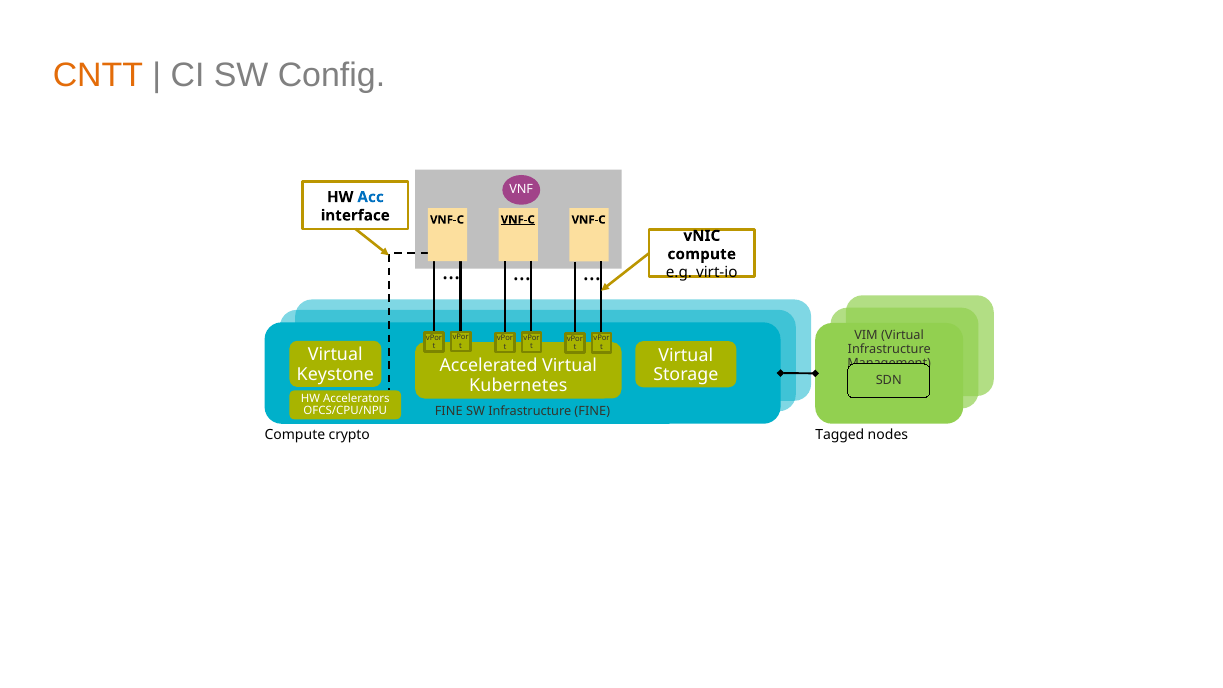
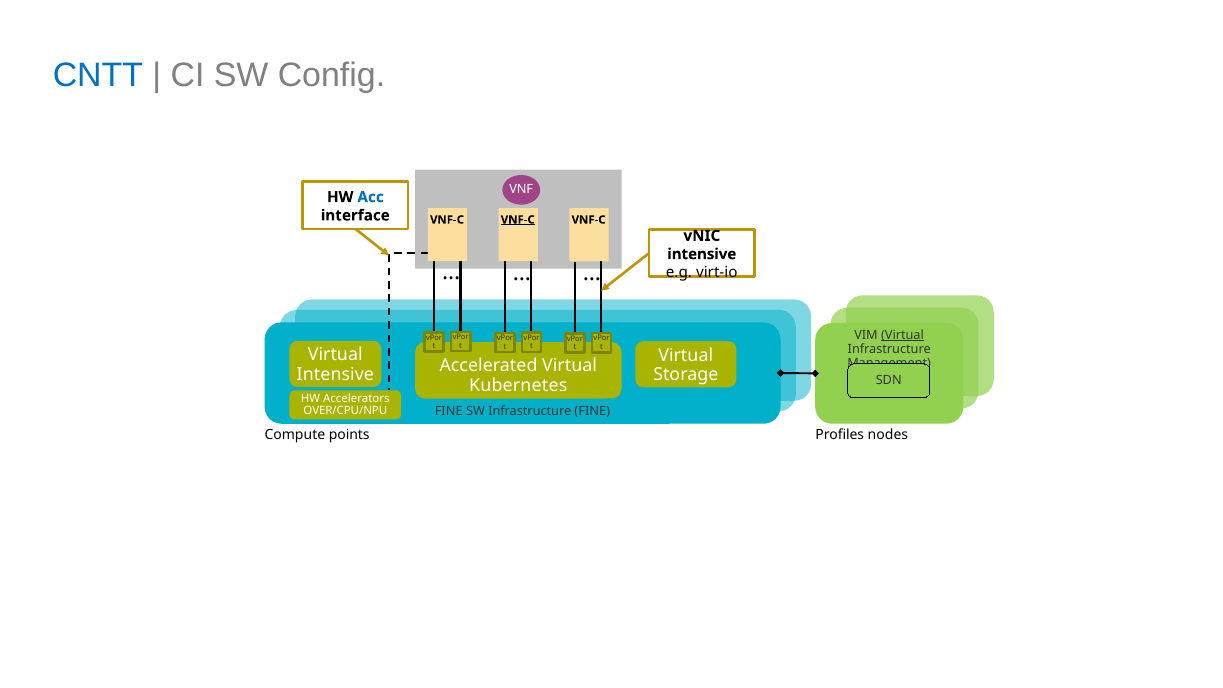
CNTT colour: orange -> blue
compute at (702, 254): compute -> intensive
Virtual at (902, 335) underline: none -> present
Keystone at (335, 374): Keystone -> Intensive
OFCS/CPU/NPU: OFCS/CPU/NPU -> OVER/CPU/NPU
Tagged: Tagged -> Profiles
crypto: crypto -> points
